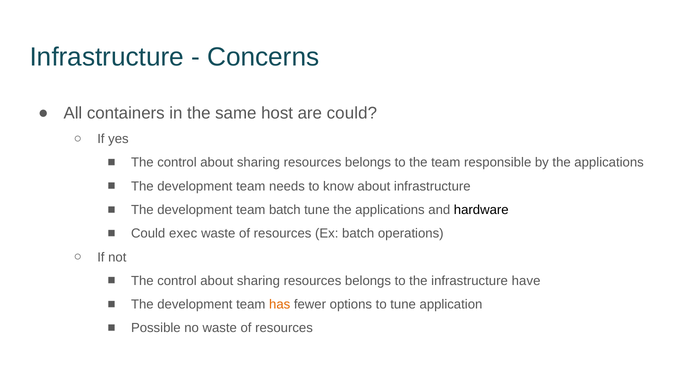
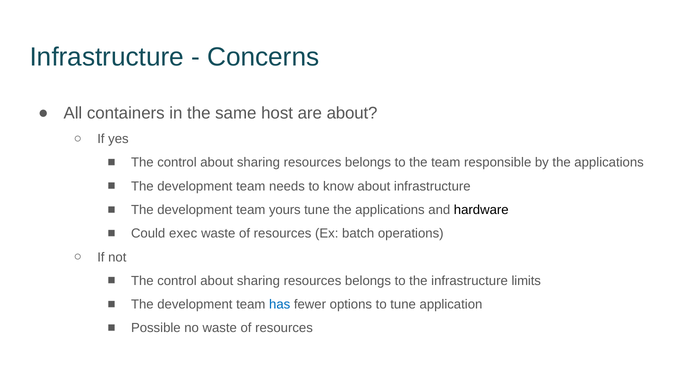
are could: could -> about
team batch: batch -> yours
have: have -> limits
has colour: orange -> blue
